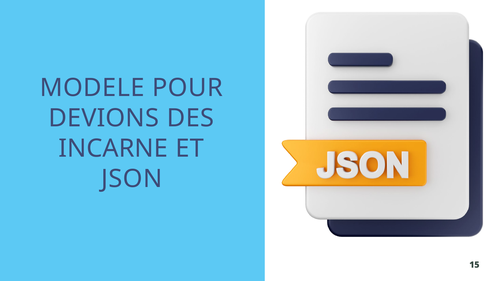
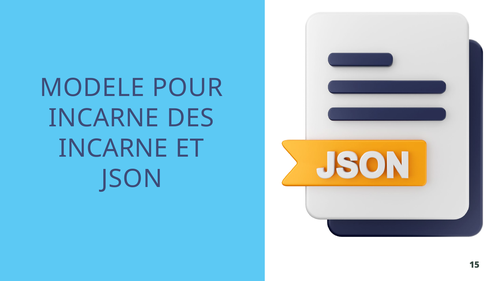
DEVIONS at (104, 118): DEVIONS -> INCARNE
